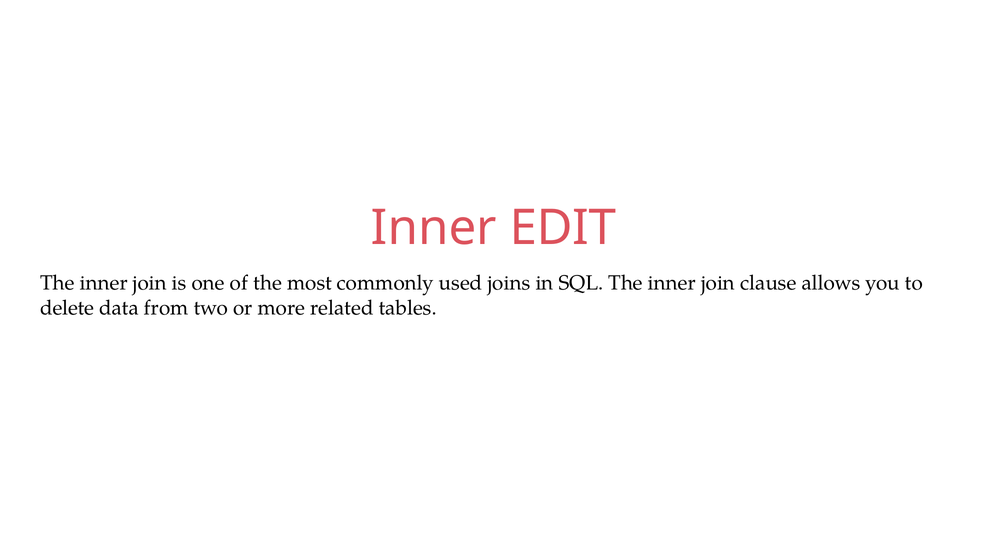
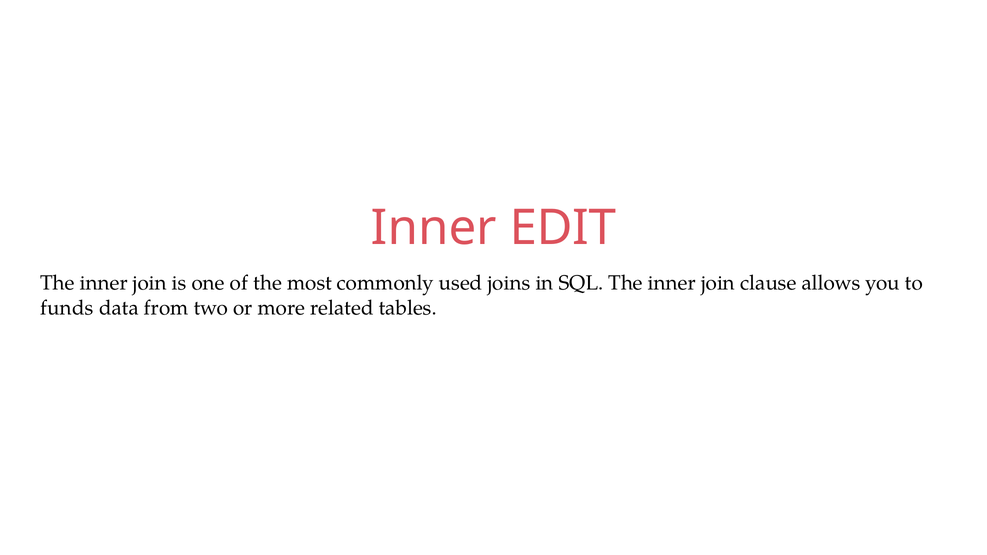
delete: delete -> funds
